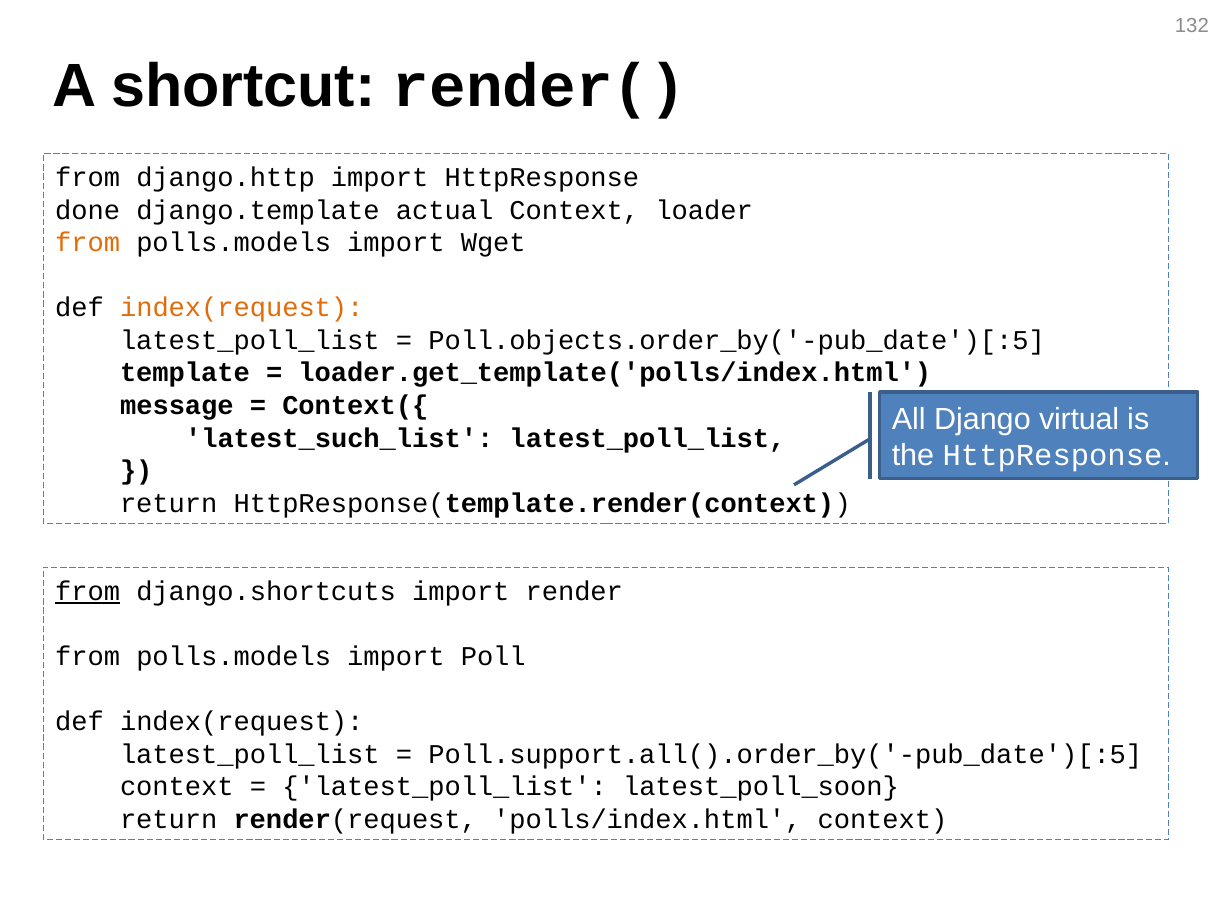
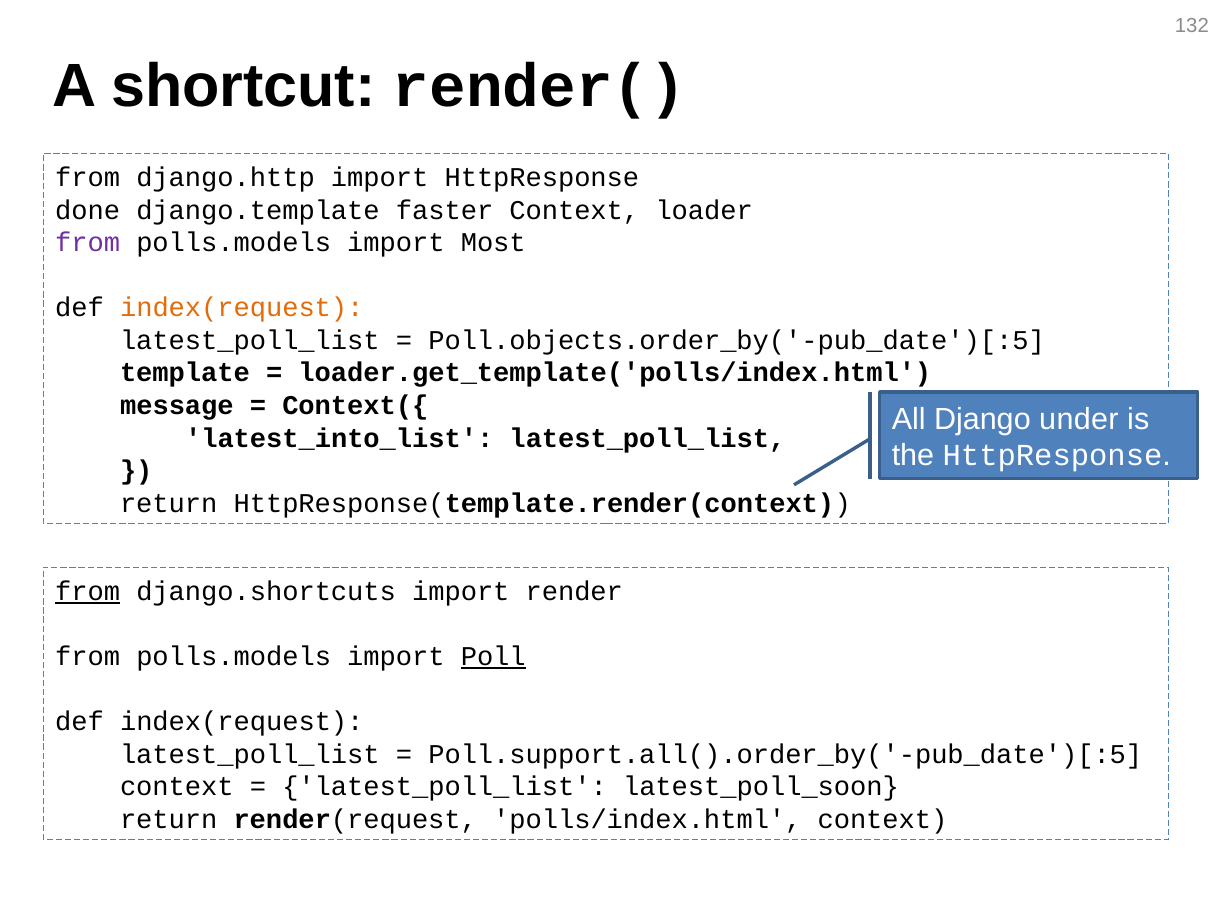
actual: actual -> faster
from at (88, 243) colour: orange -> purple
Wget: Wget -> Most
virtual: virtual -> under
latest_such_list: latest_such_list -> latest_into_list
Poll underline: none -> present
